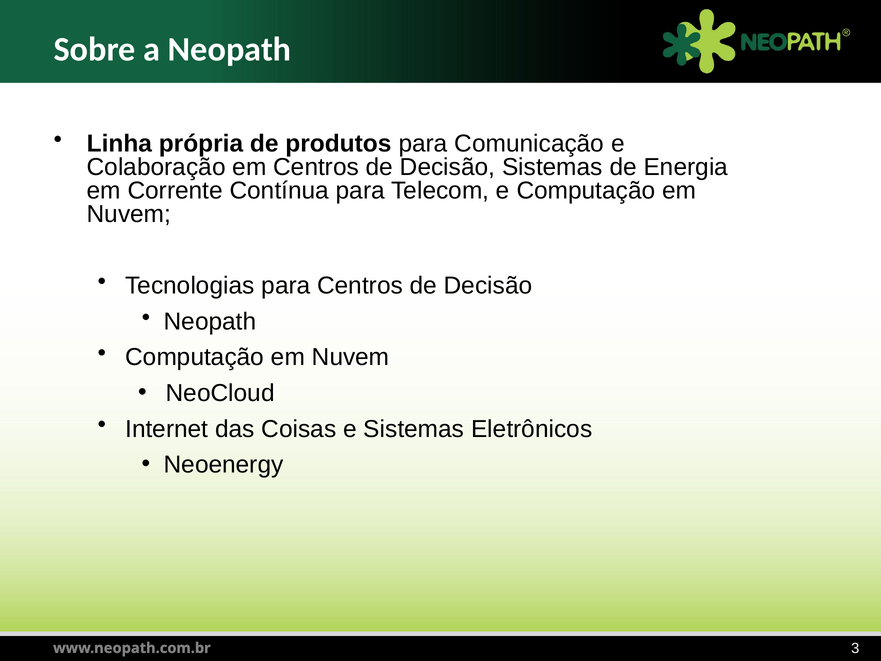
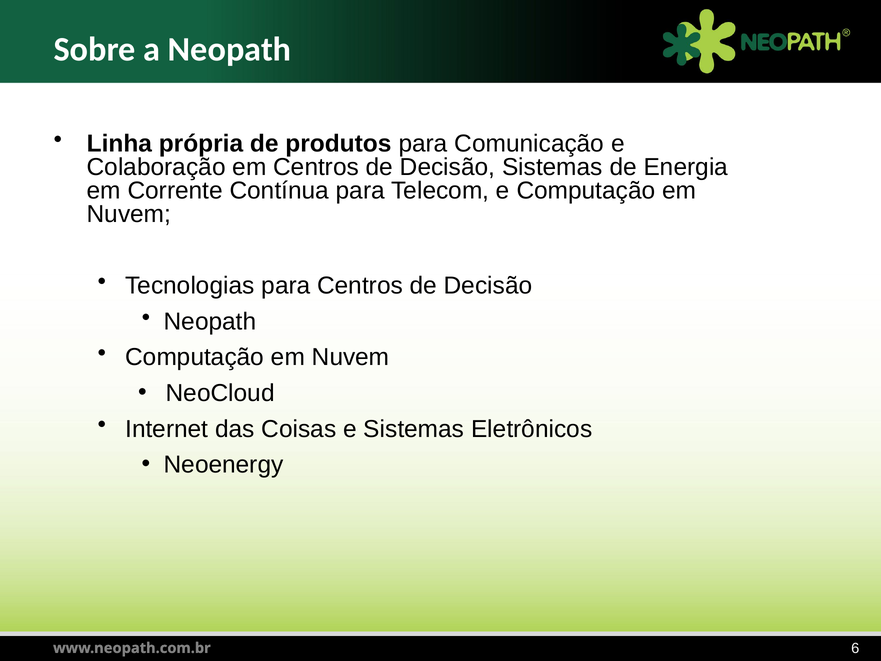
3: 3 -> 6
